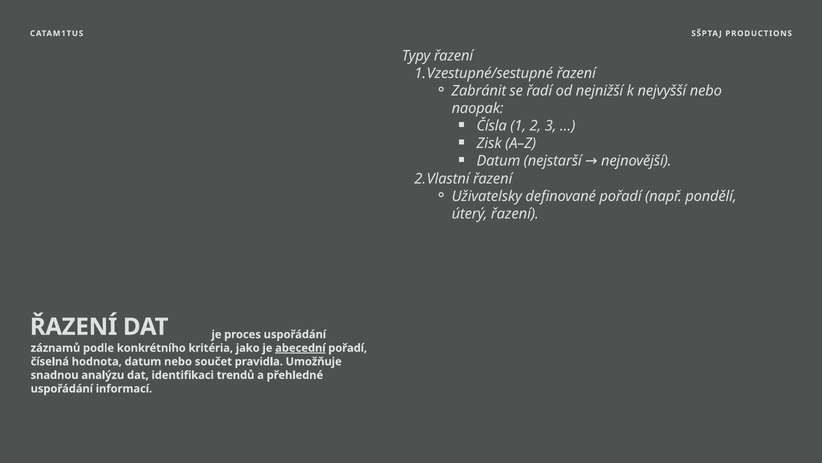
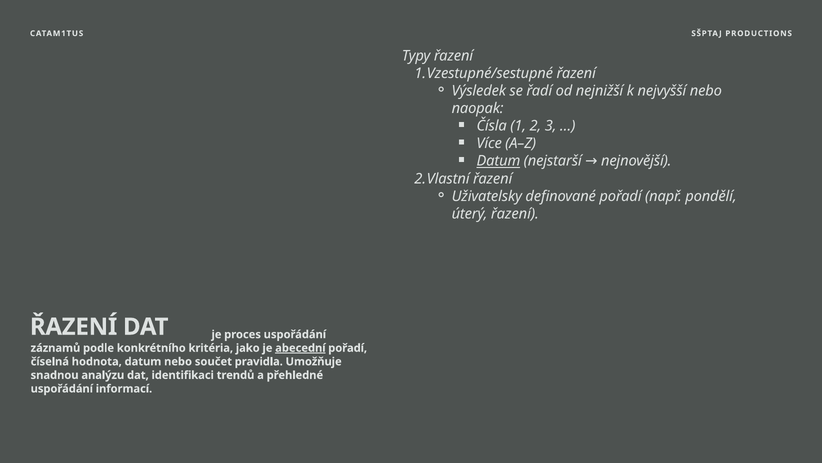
Zabránit: Zabránit -> Výsledek
Zisk: Zisk -> Více
Datum at (498, 161) underline: none -> present
